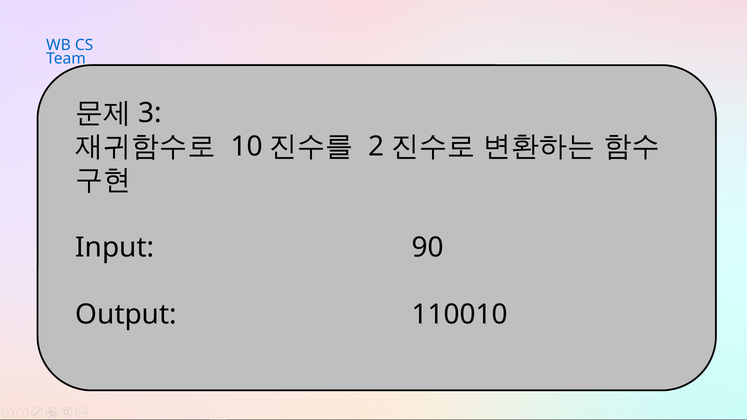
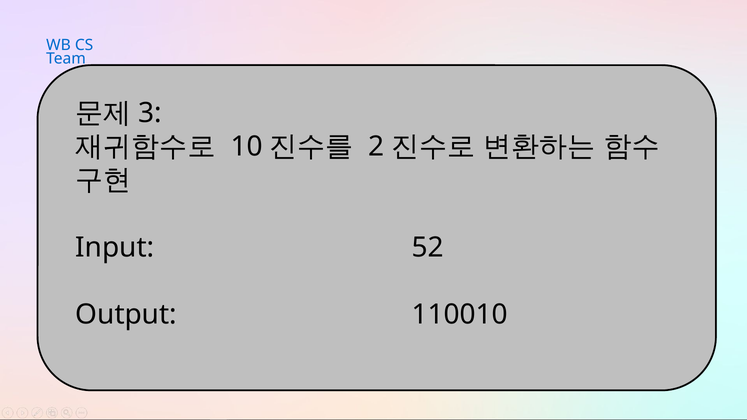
90: 90 -> 52
